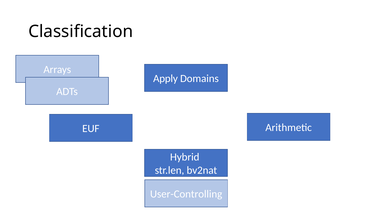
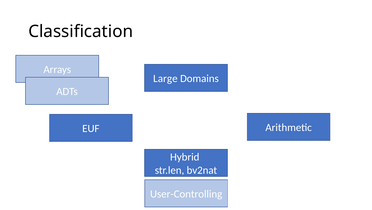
Apply: Apply -> Large
